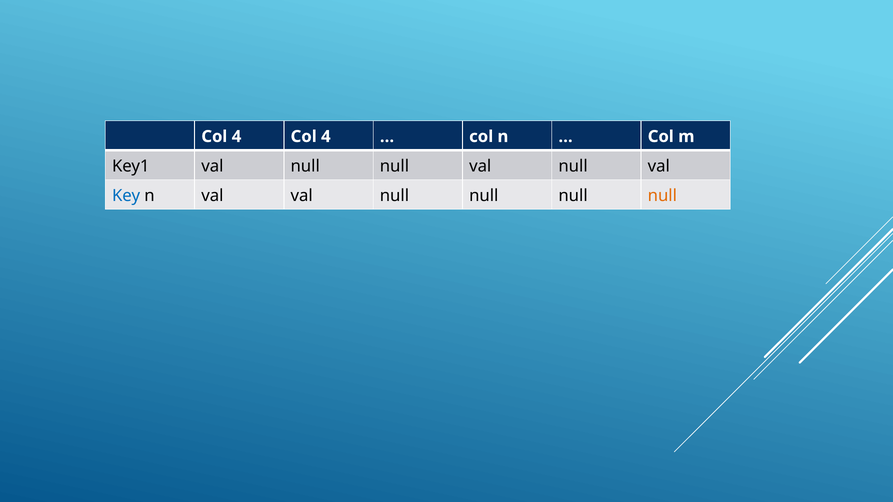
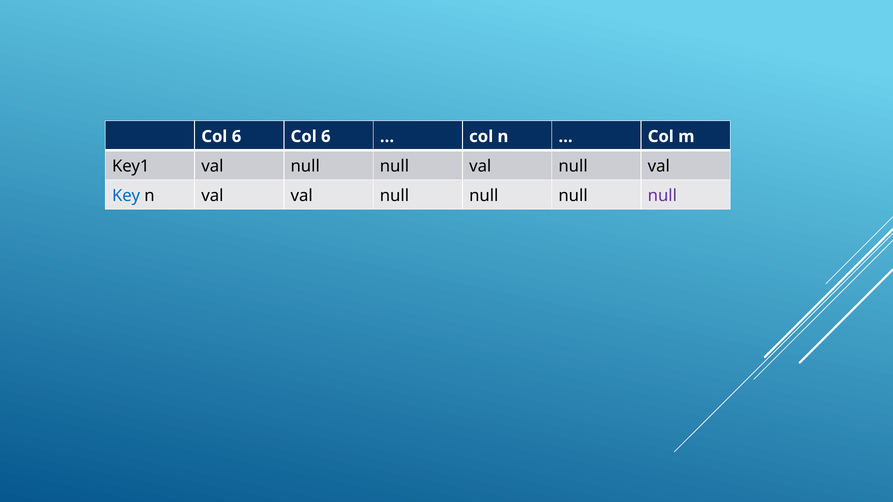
4 at (237, 137): 4 -> 6
4 at (326, 137): 4 -> 6
null at (662, 196) colour: orange -> purple
